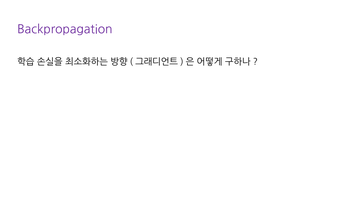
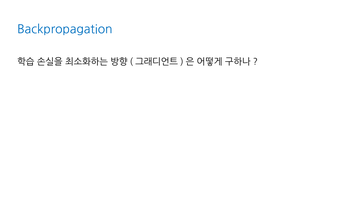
Backpropagation colour: purple -> blue
